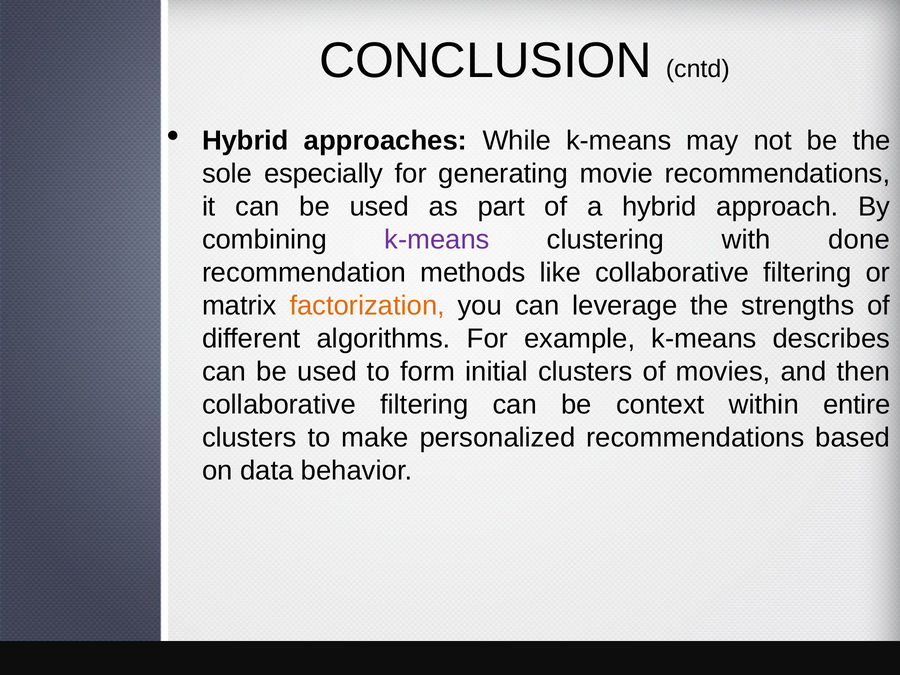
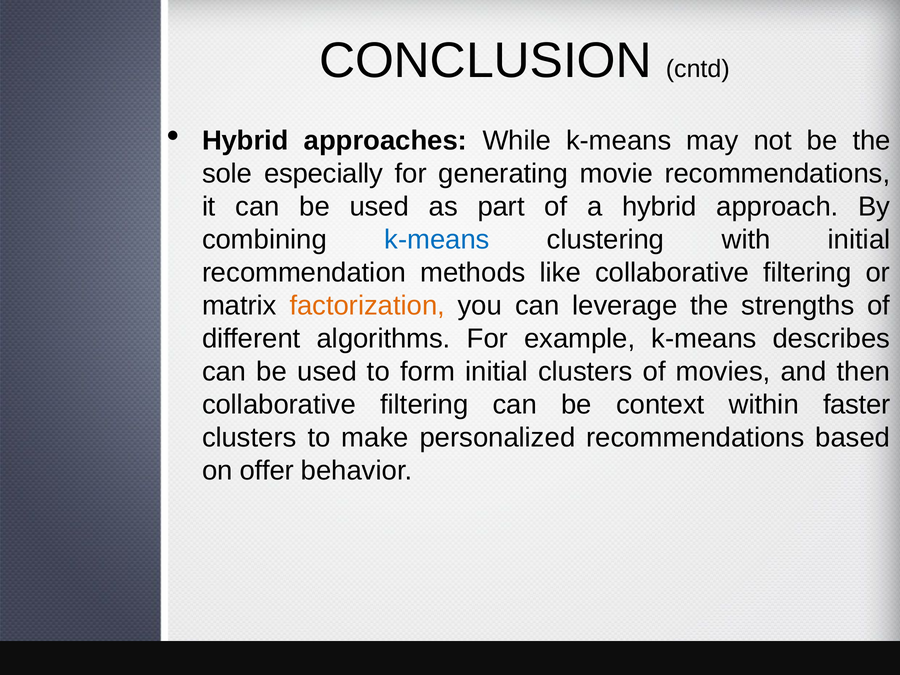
k-means at (437, 240) colour: purple -> blue
with done: done -> initial
entire: entire -> faster
data: data -> offer
